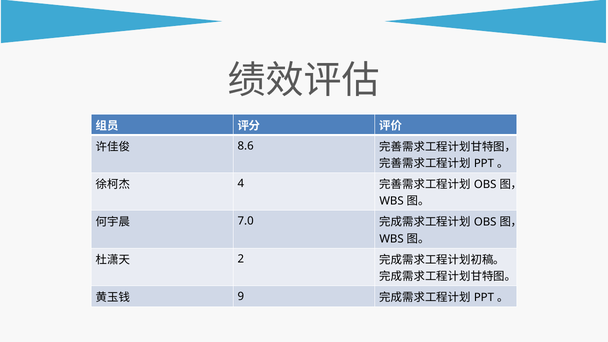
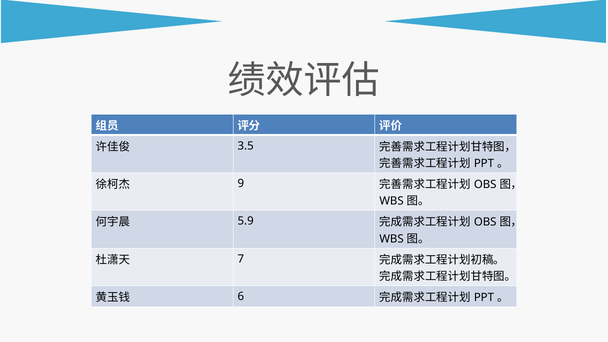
8.6: 8.6 -> 3.5
4: 4 -> 9
7.0: 7.0 -> 5.9
2: 2 -> 7
9: 9 -> 6
